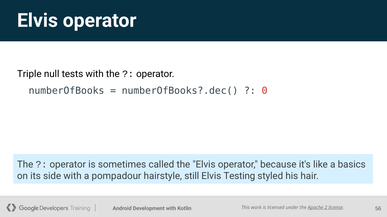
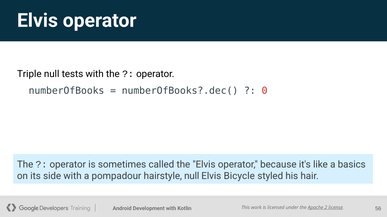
hairstyle still: still -> null
Testing: Testing -> Bicycle
